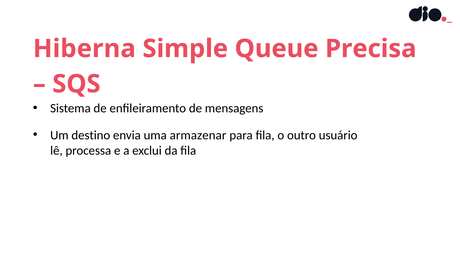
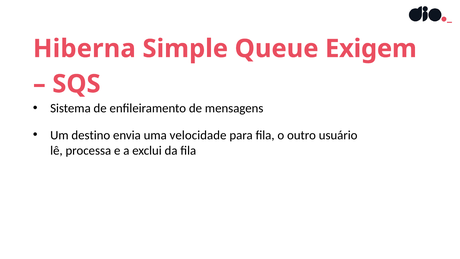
Precisa: Precisa -> Exigem
armazenar: armazenar -> velocidade
